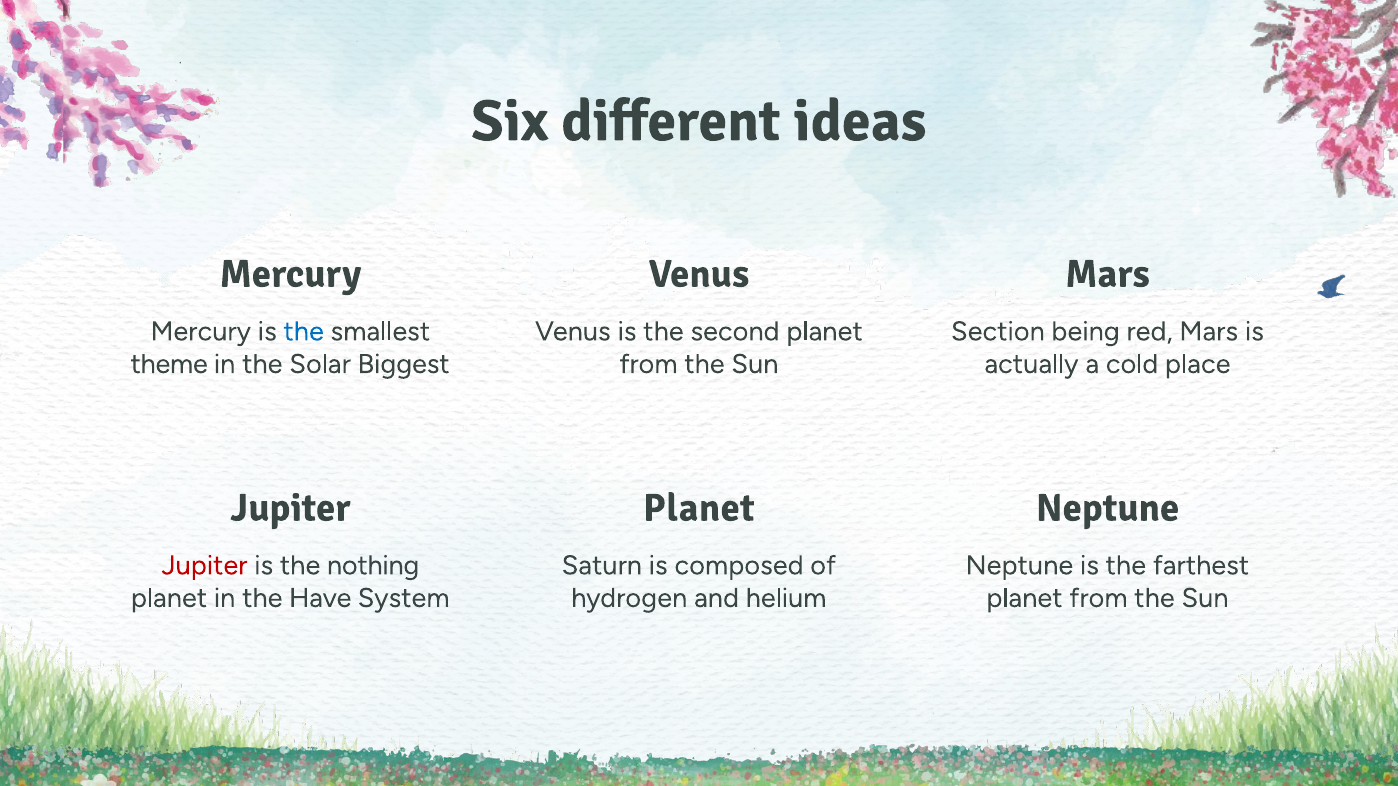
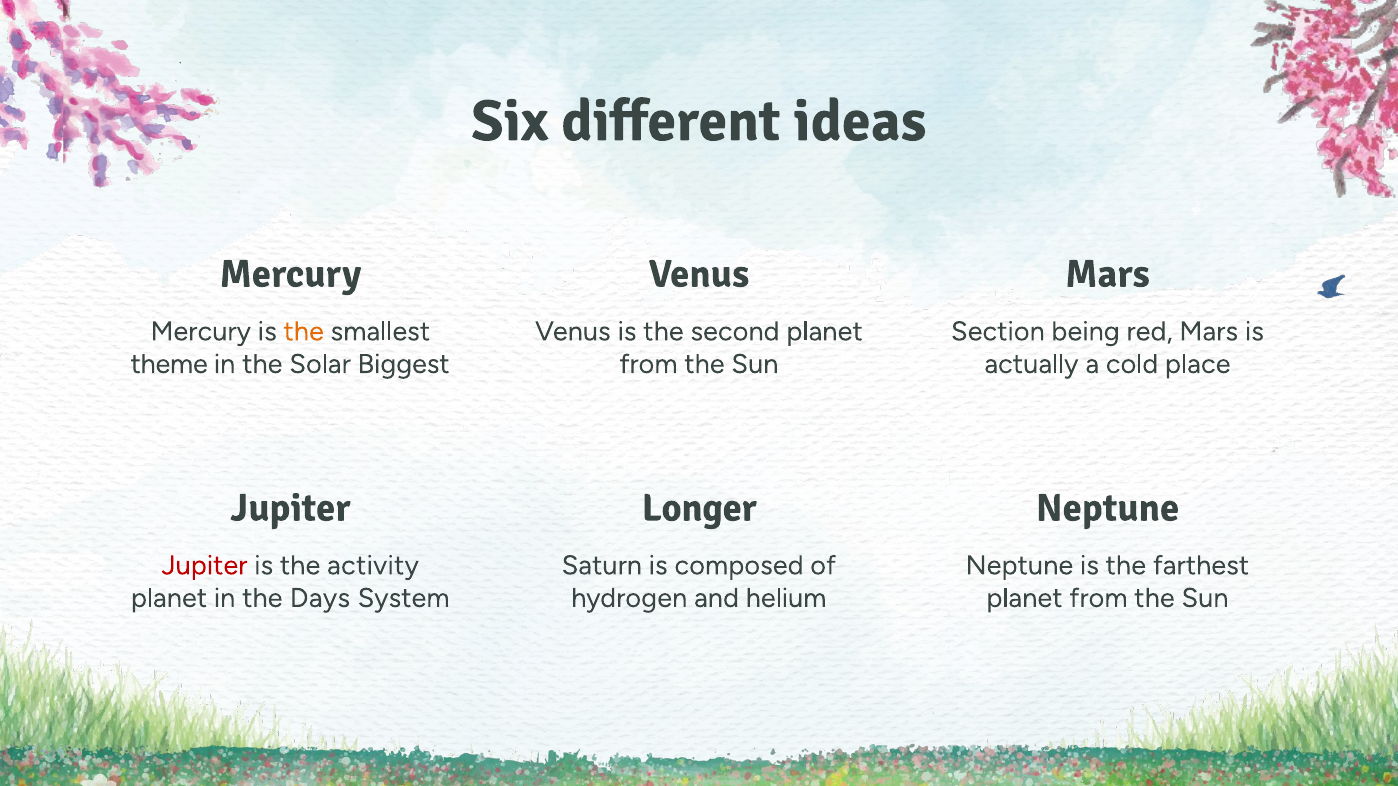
the at (304, 332) colour: blue -> orange
Jupiter Planet: Planet -> Longer
nothing: nothing -> activity
Have: Have -> Days
